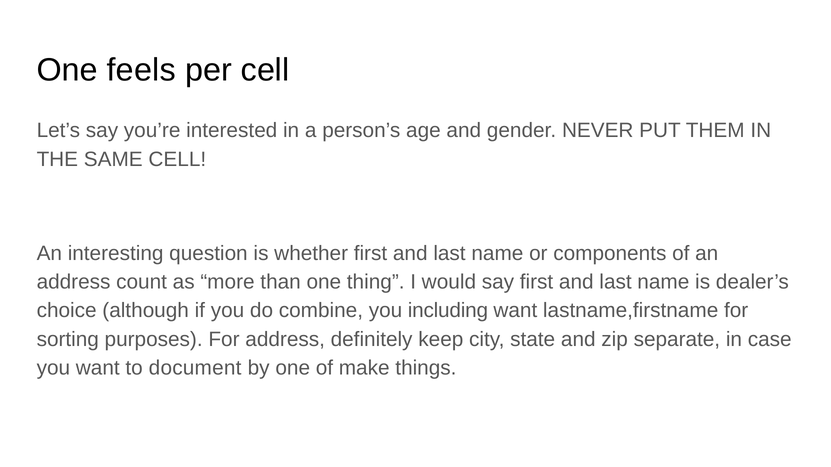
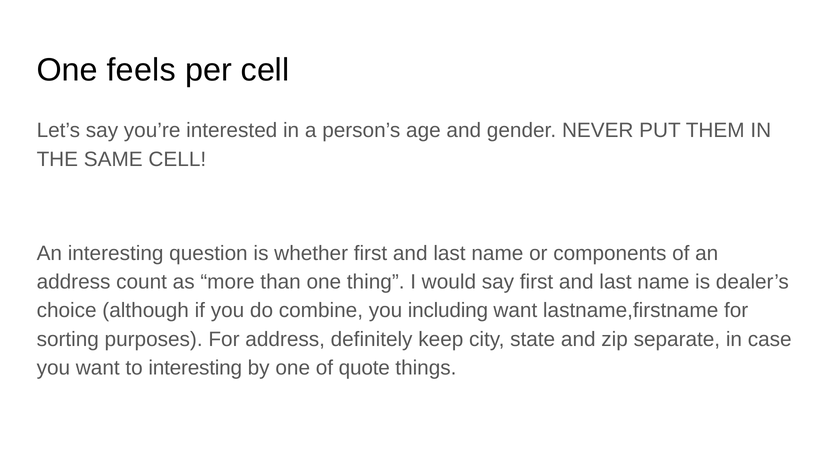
to document: document -> interesting
make: make -> quote
